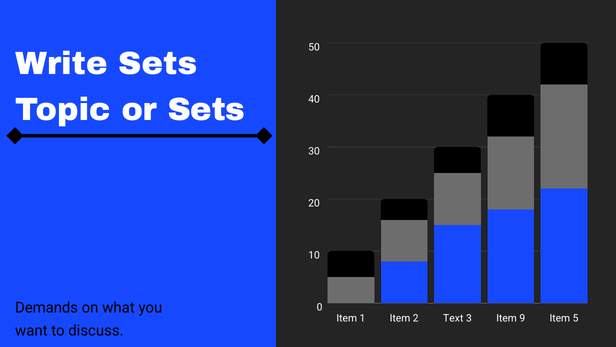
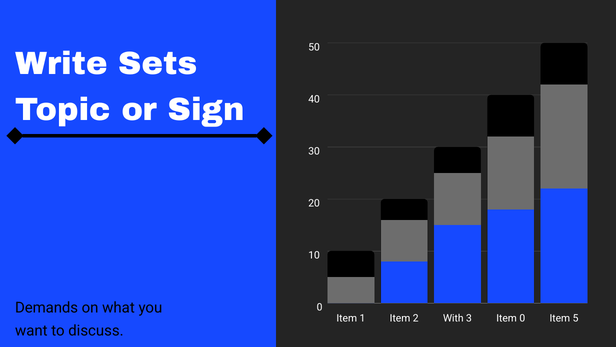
or Sets: Sets -> Sign
Text: Text -> With
Item 9: 9 -> 0
